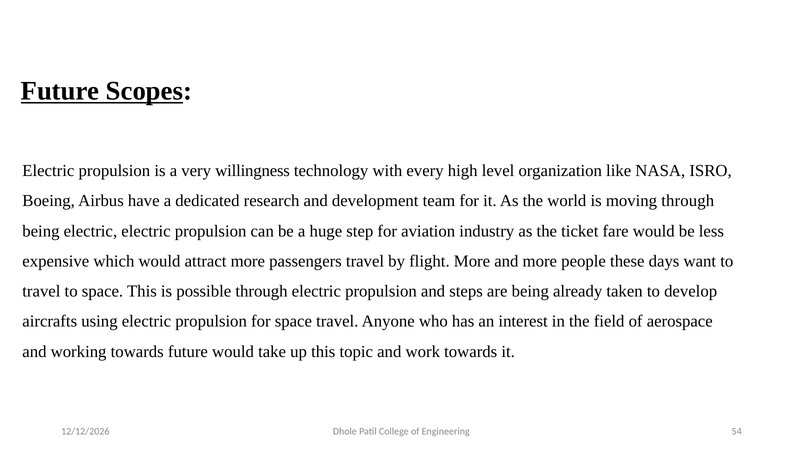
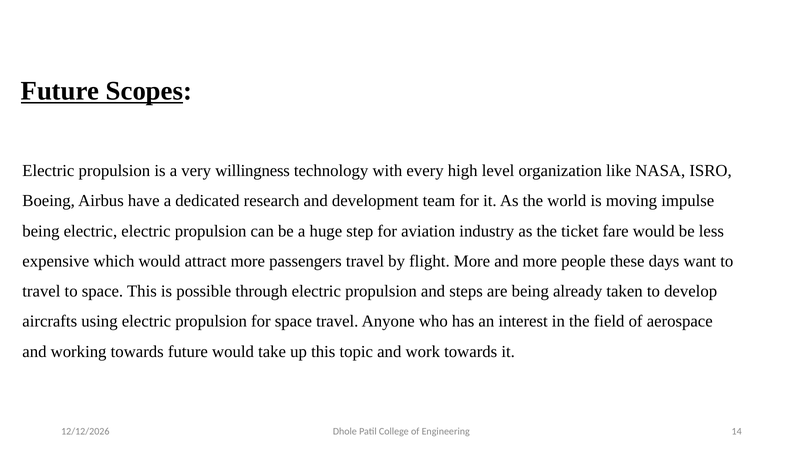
moving through: through -> impulse
54: 54 -> 14
